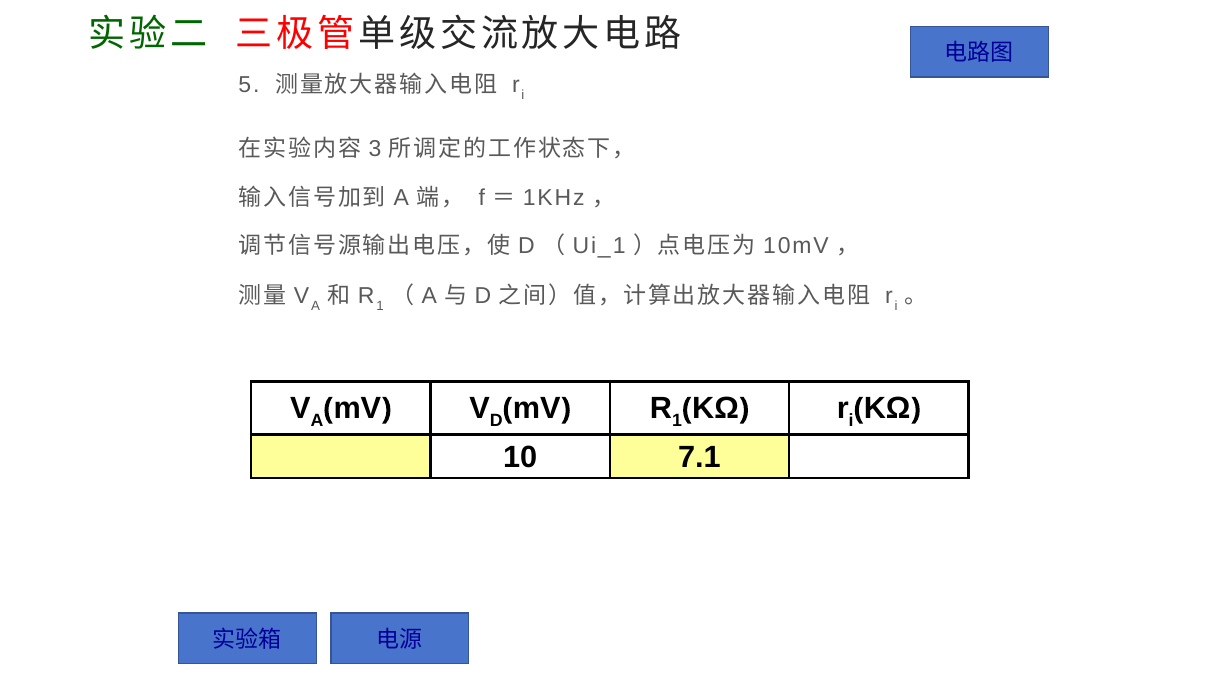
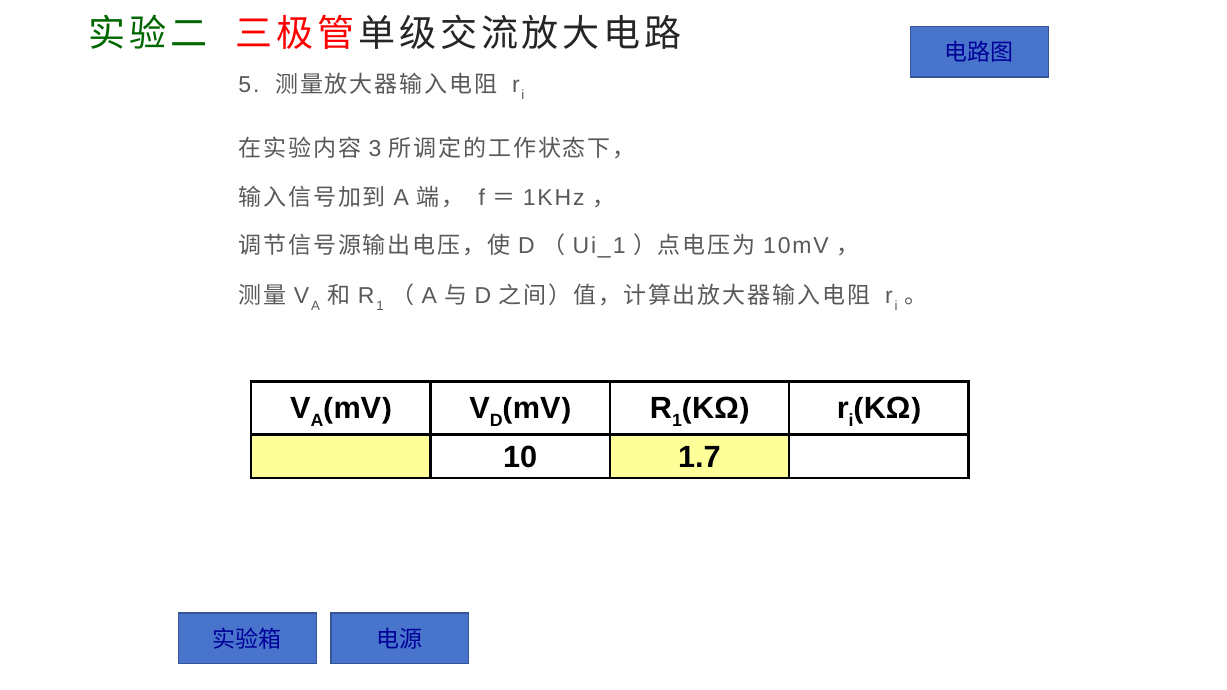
7.1: 7.1 -> 1.7
